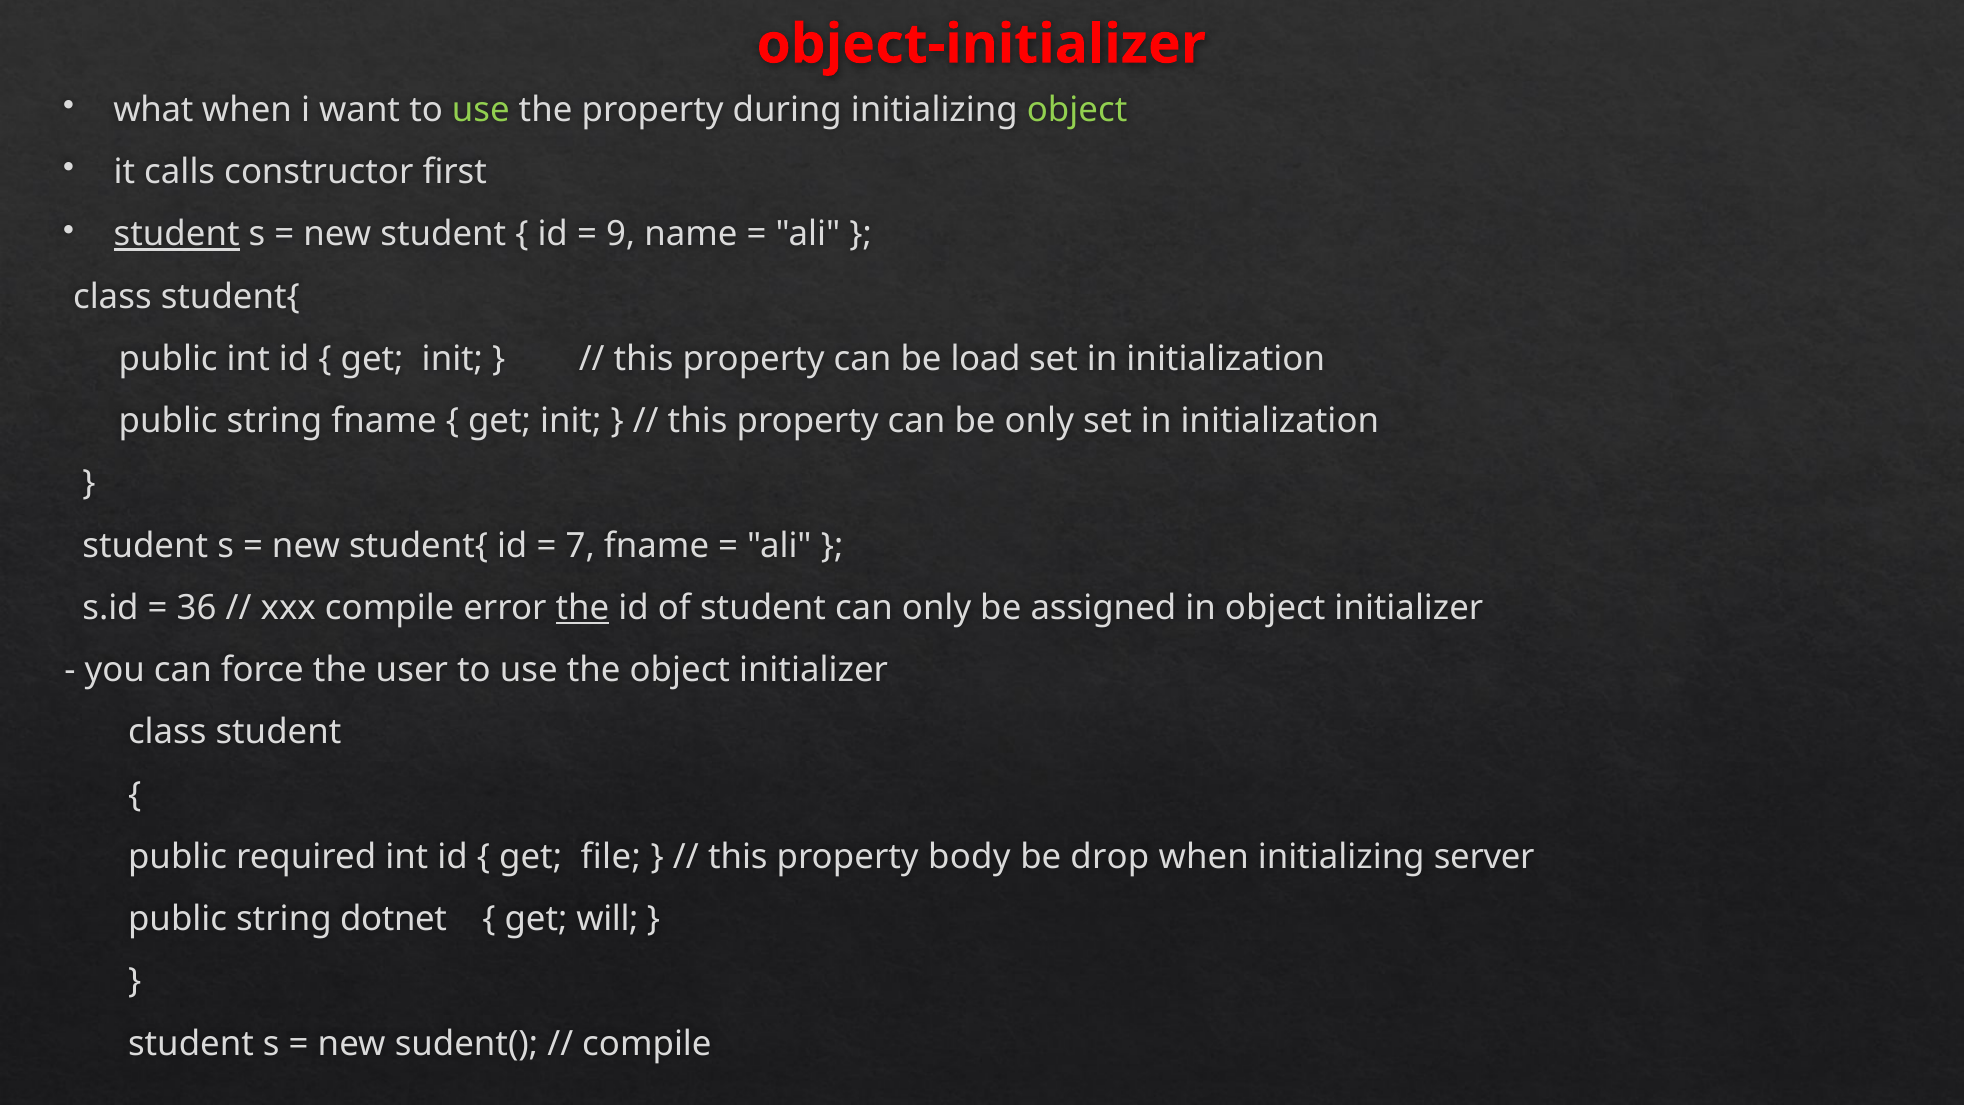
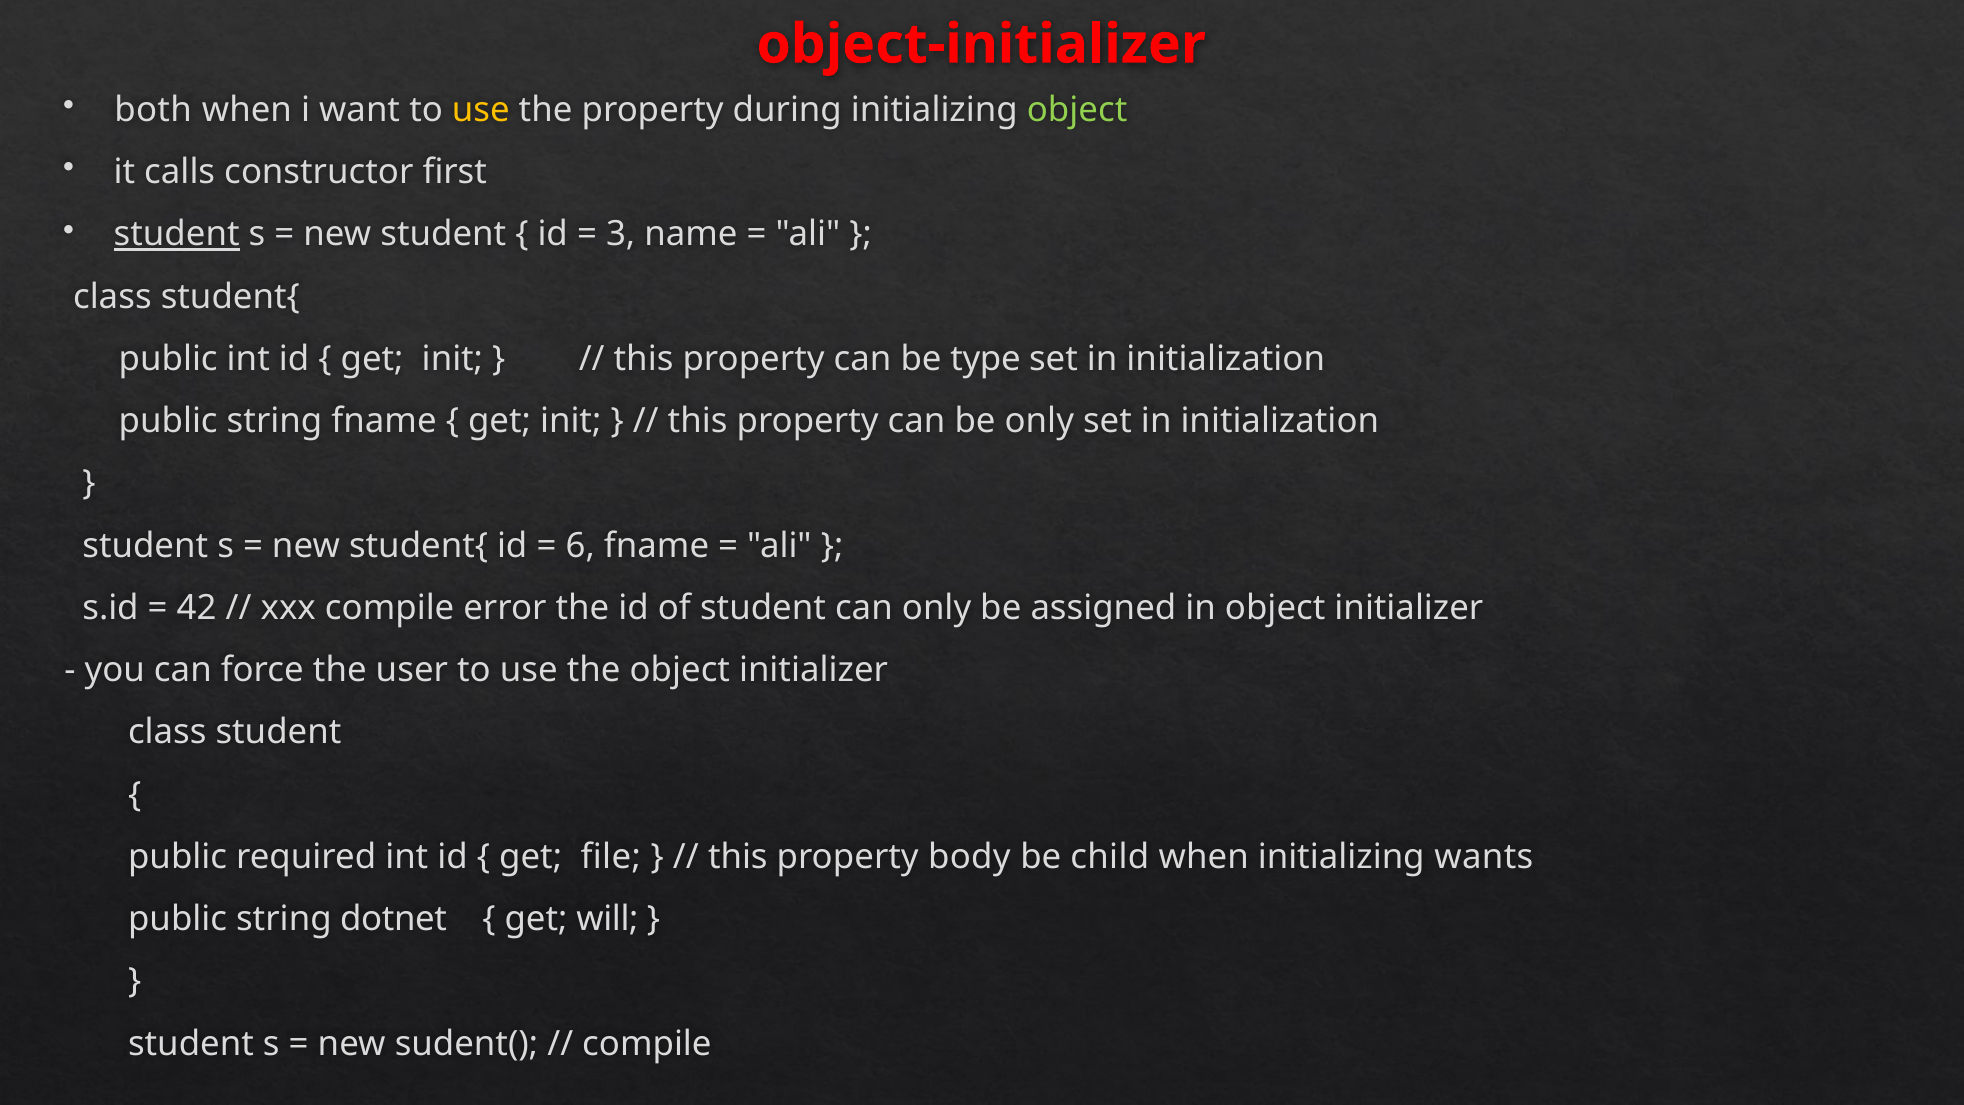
what: what -> both
use at (481, 110) colour: light green -> yellow
9: 9 -> 3
load: load -> type
7: 7 -> 6
36: 36 -> 42
the at (582, 608) underline: present -> none
drop: drop -> child
server: server -> wants
